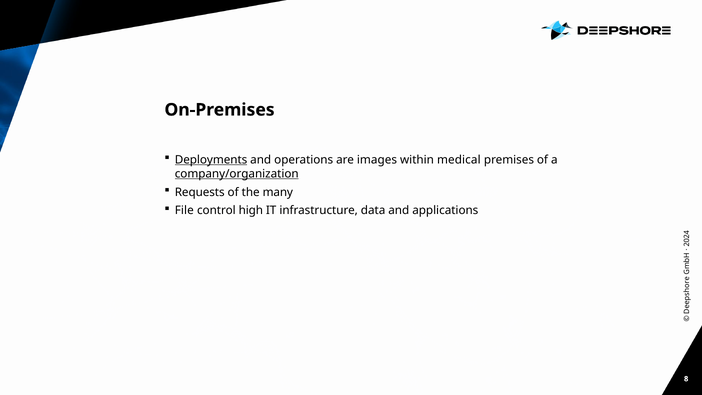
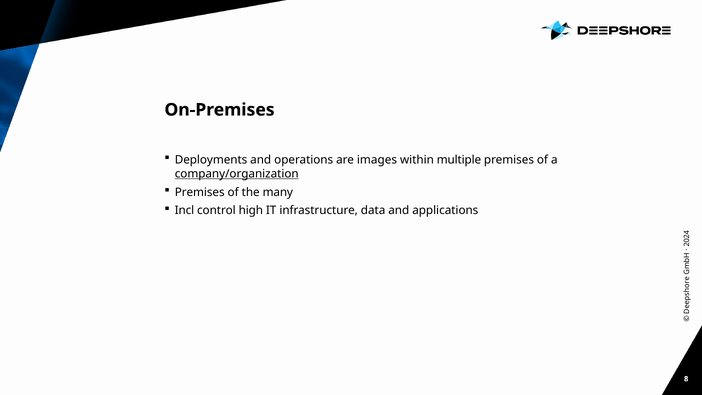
Deployments underline: present -> none
medical: medical -> multiple
Requests at (200, 192): Requests -> Premises
File: File -> Incl
